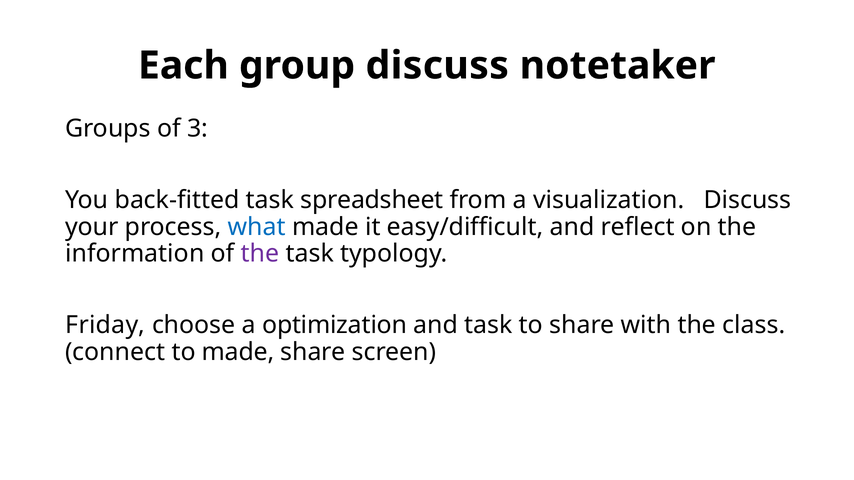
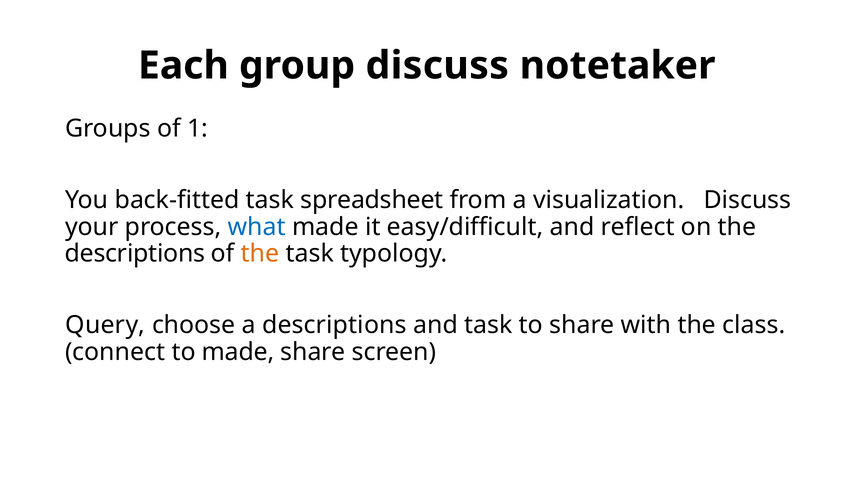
3: 3 -> 1
information at (135, 254): information -> descriptions
the at (260, 254) colour: purple -> orange
Friday: Friday -> Query
a optimization: optimization -> descriptions
